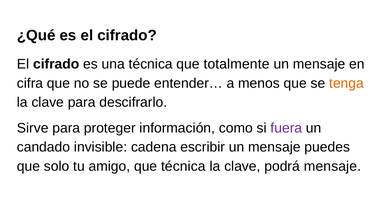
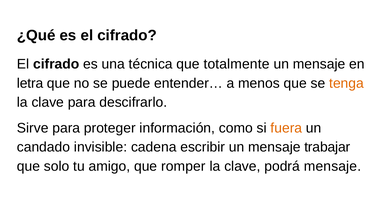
cifra: cifra -> letra
fuera colour: purple -> orange
puedes: puedes -> trabajar
que técnica: técnica -> romper
